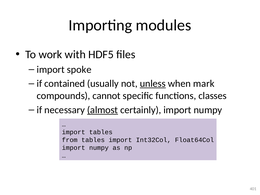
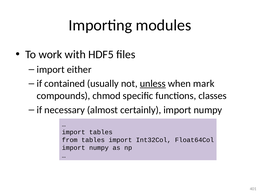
spoke: spoke -> either
cannot: cannot -> chmod
almost underline: present -> none
